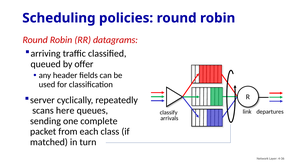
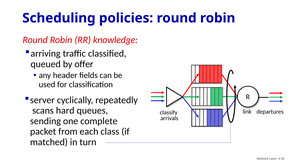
datagrams: datagrams -> knowledge
here: here -> hard
